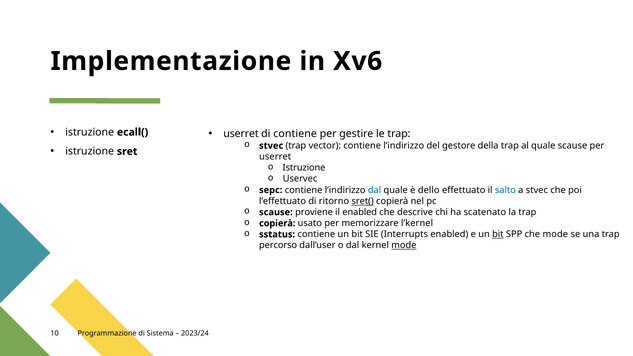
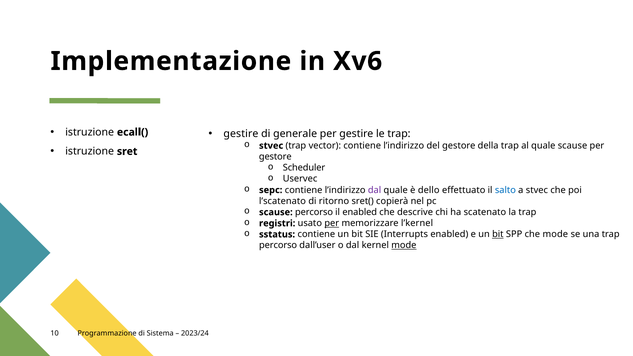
userret at (241, 134): userret -> gestire
di contiene: contiene -> generale
userret at (275, 157): userret -> gestore
o Istruzione: Istruzione -> Scheduler
dal at (375, 190) colour: blue -> purple
l’effettuato: l’effettuato -> l’scatenato
sret( underline: present -> none
scause proviene: proviene -> percorso
o copierà: copierà -> registri
per at (332, 223) underline: none -> present
